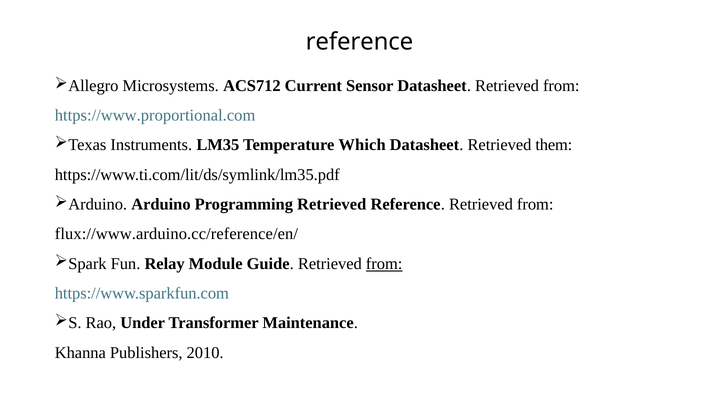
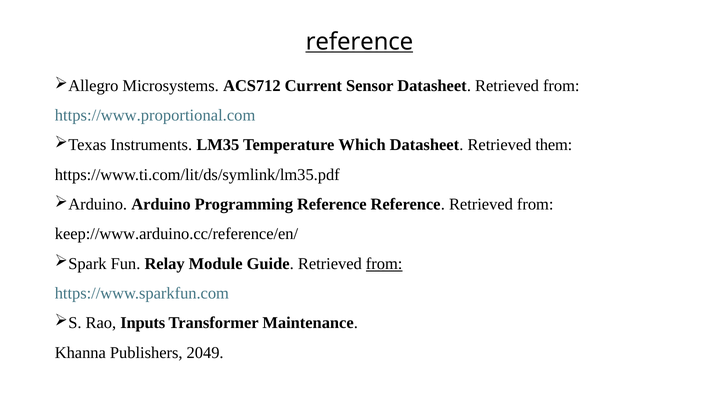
reference at (359, 42) underline: none -> present
Programming Retrieved: Retrieved -> Reference
flux://www.arduino.cc/reference/en/: flux://www.arduino.cc/reference/en/ -> keep://www.arduino.cc/reference/en/
Under: Under -> Inputs
2010: 2010 -> 2049
